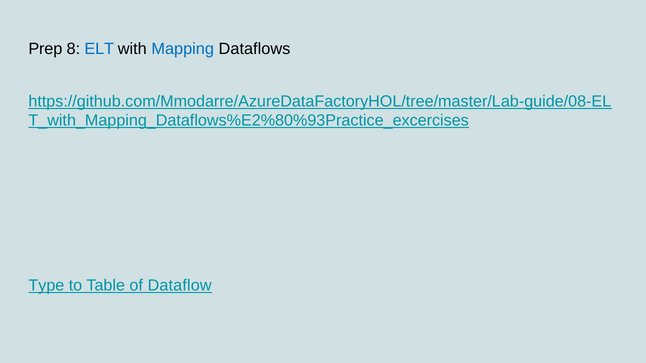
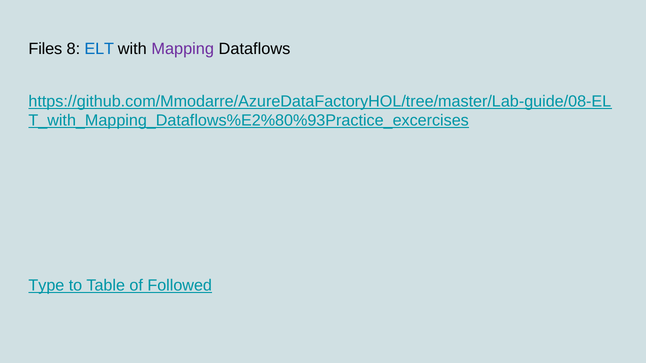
Prep: Prep -> Files
Mapping colour: blue -> purple
Dataflow: Dataflow -> Followed
